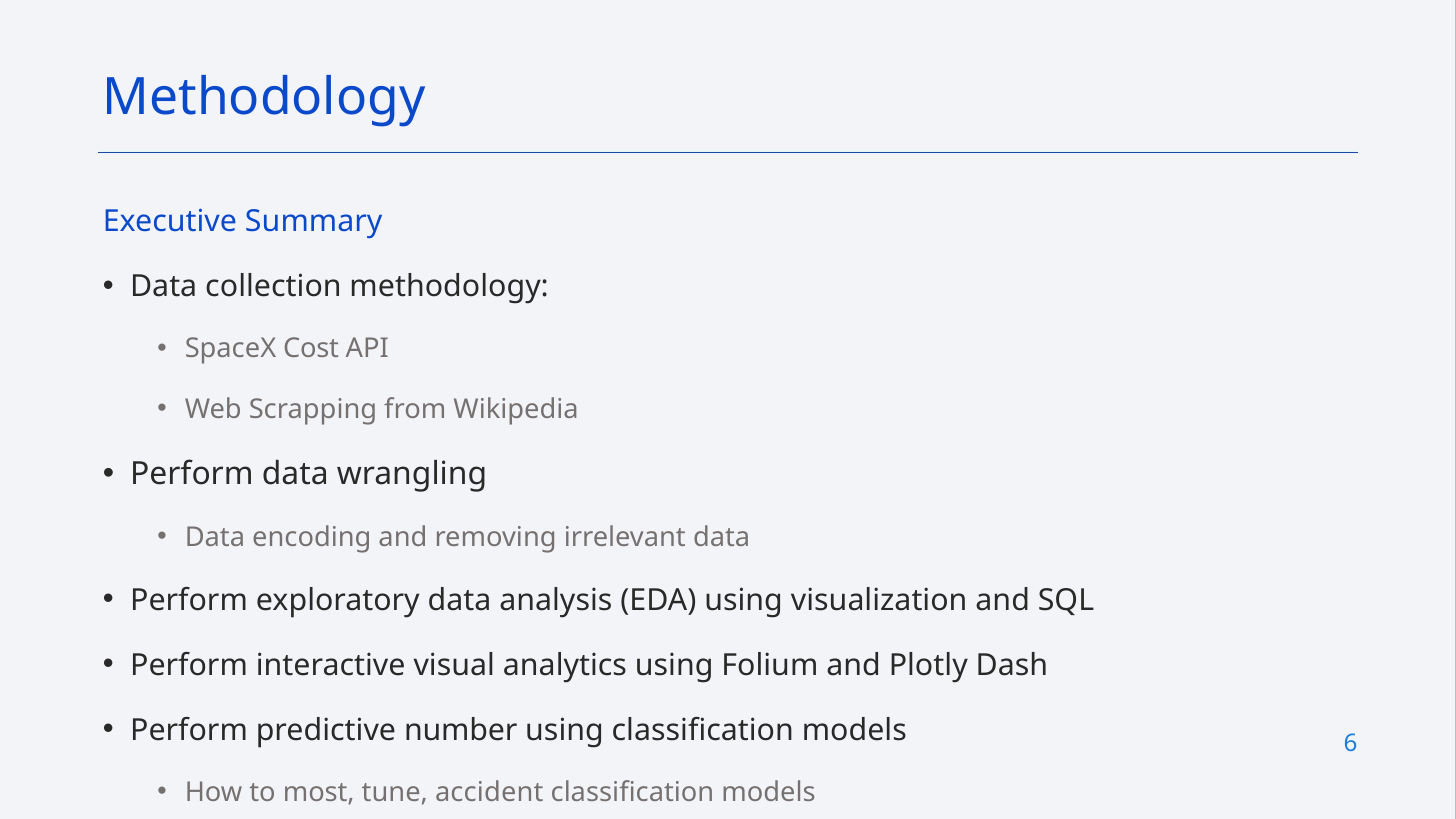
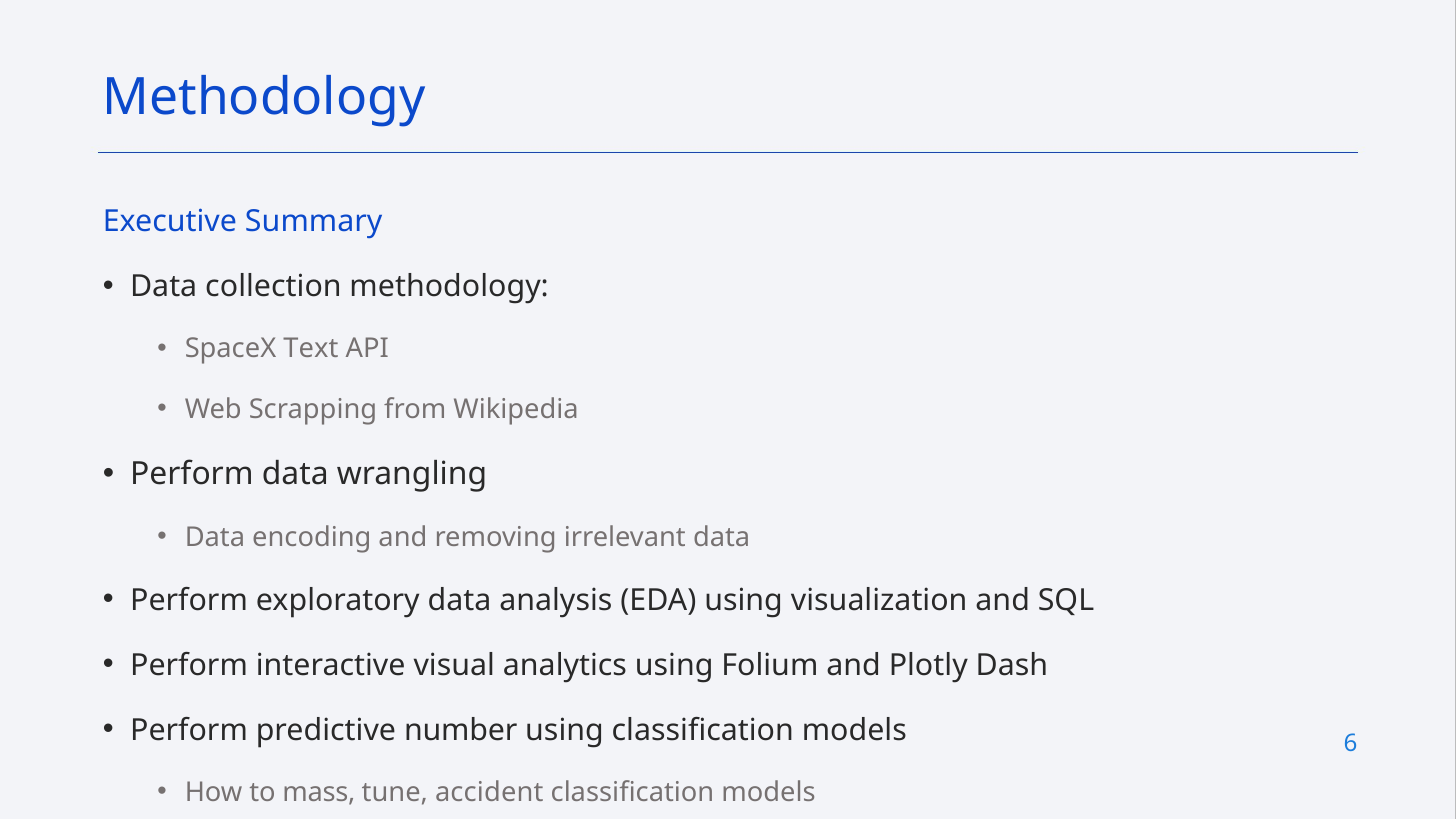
Cost: Cost -> Text
most: most -> mass
